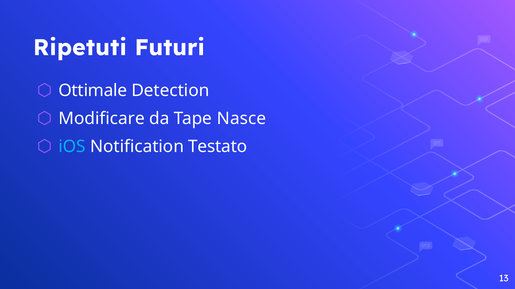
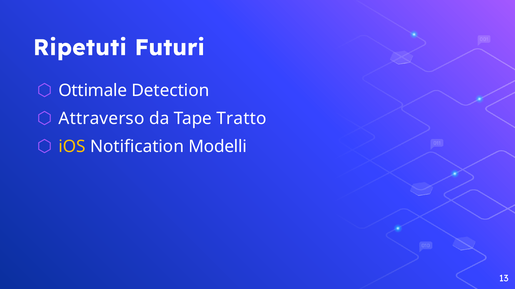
Modificare: Modificare -> Attraverso
Nasce: Nasce -> Tratto
iOS colour: light blue -> yellow
Testato: Testato -> Modelli
